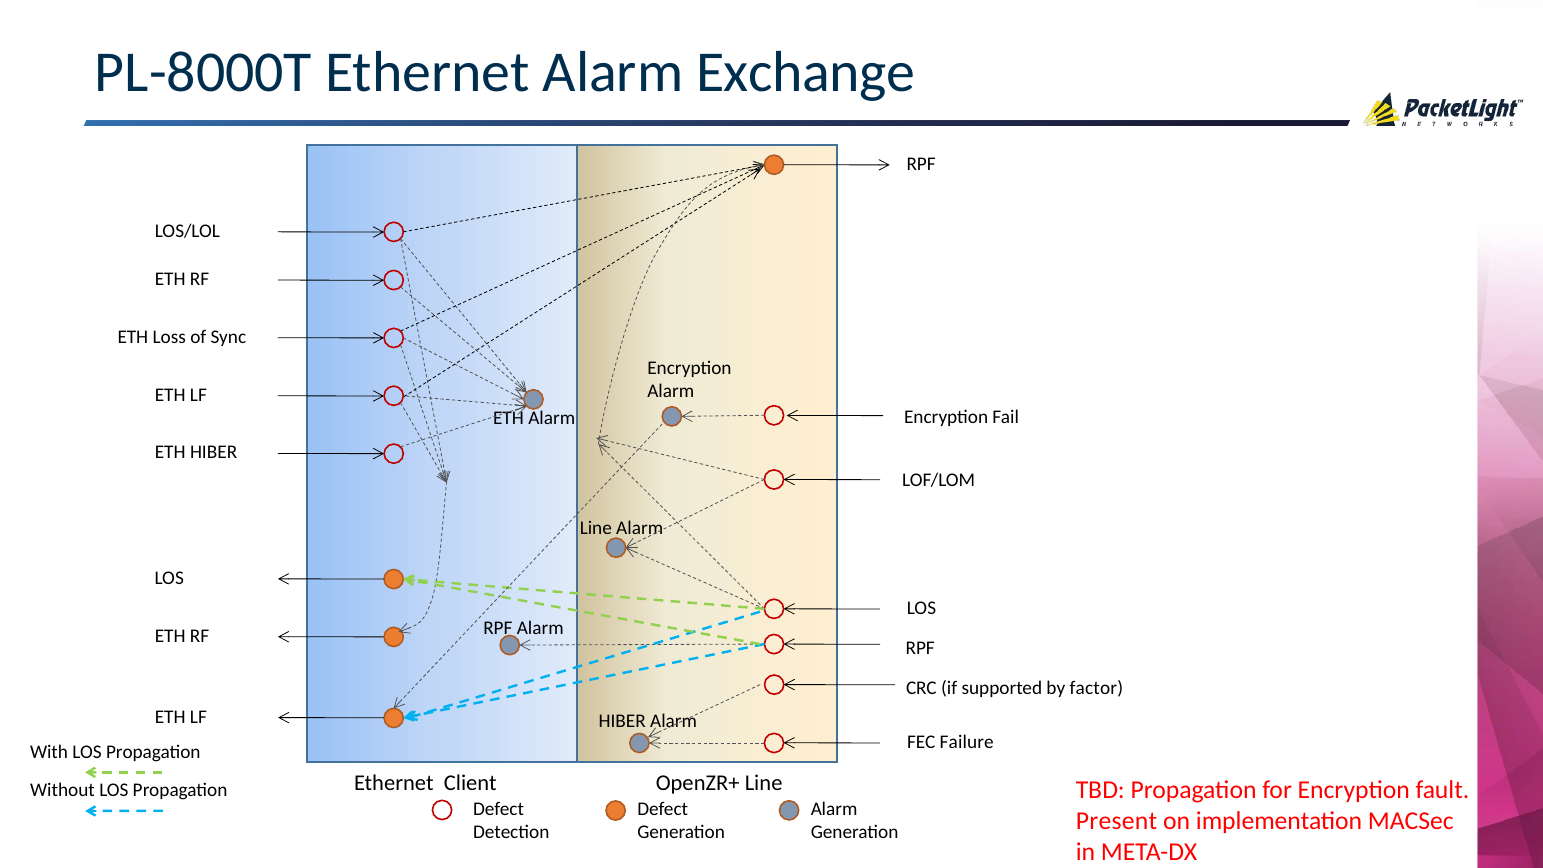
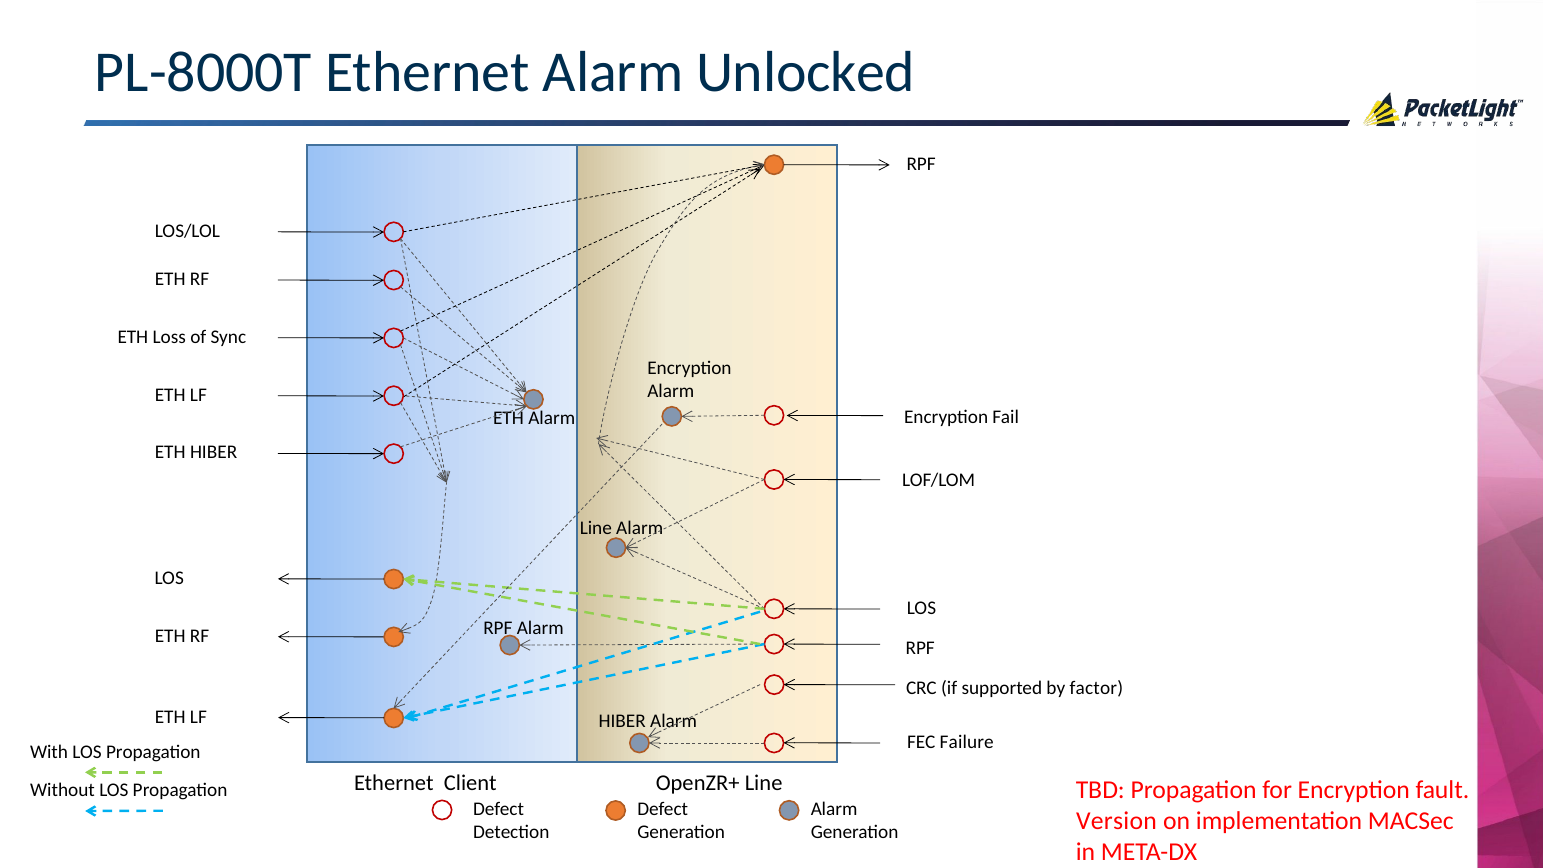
Exchange: Exchange -> Unlocked
Present: Present -> Version
